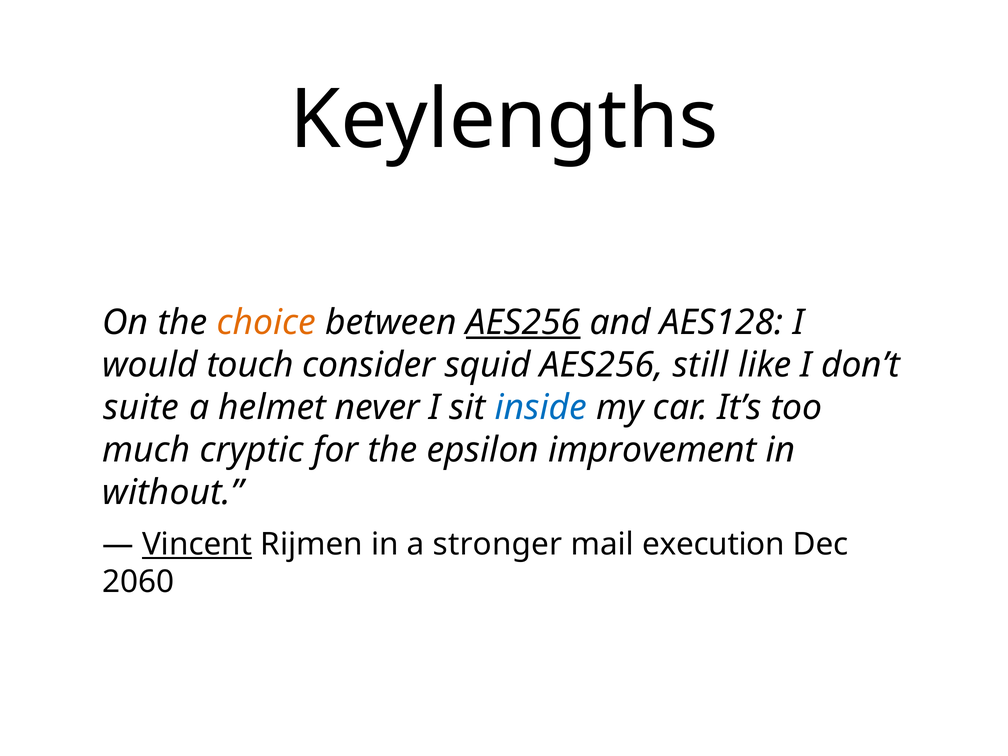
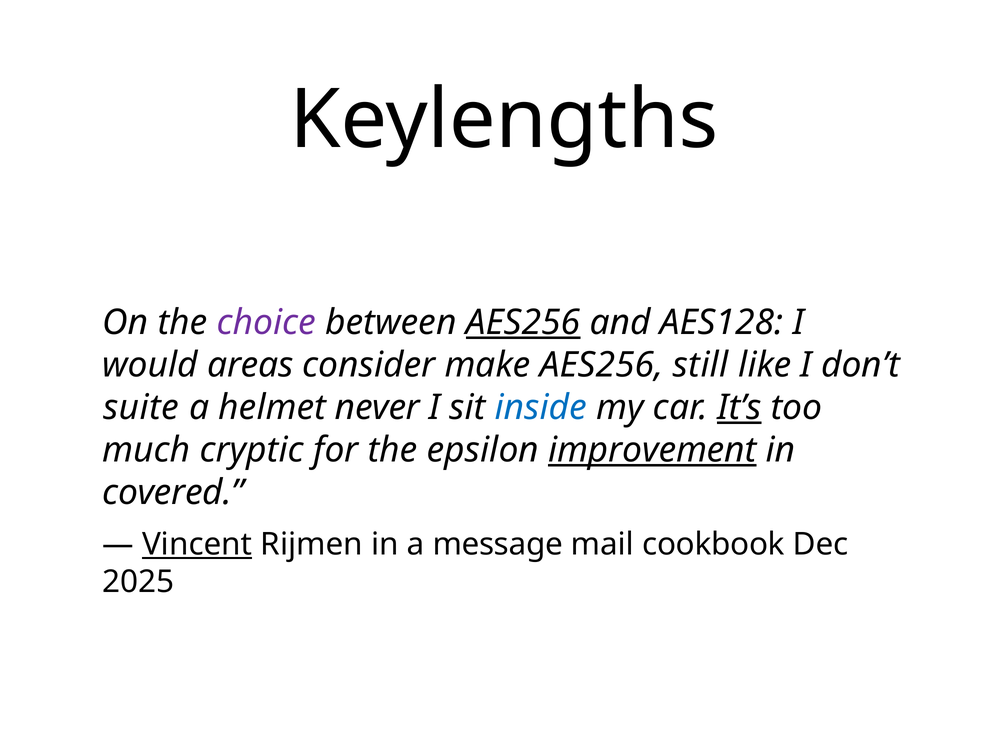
choice colour: orange -> purple
touch: touch -> areas
squid: squid -> make
It’s underline: none -> present
improvement underline: none -> present
without: without -> covered
stronger: stronger -> message
execution: execution -> cookbook
2060: 2060 -> 2025
